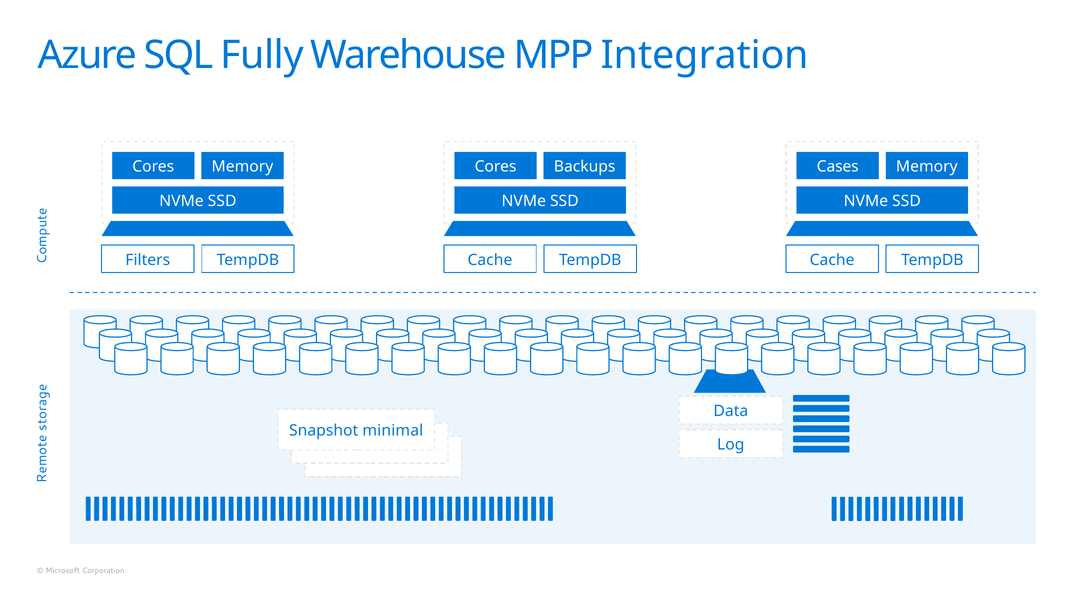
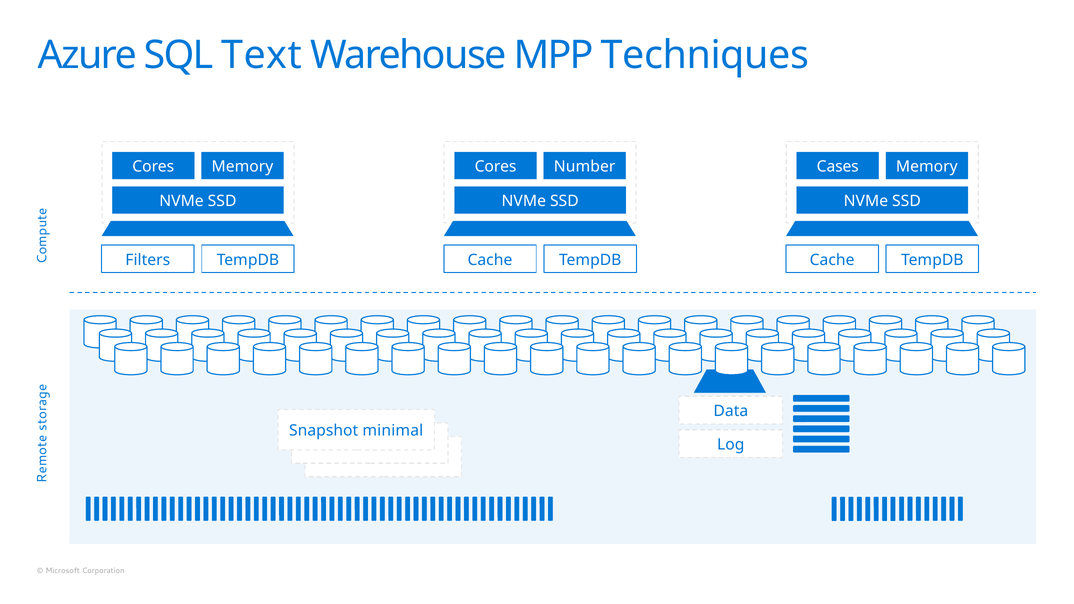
Fully: Fully -> Text
Integration: Integration -> Techniques
Backups: Backups -> Number
